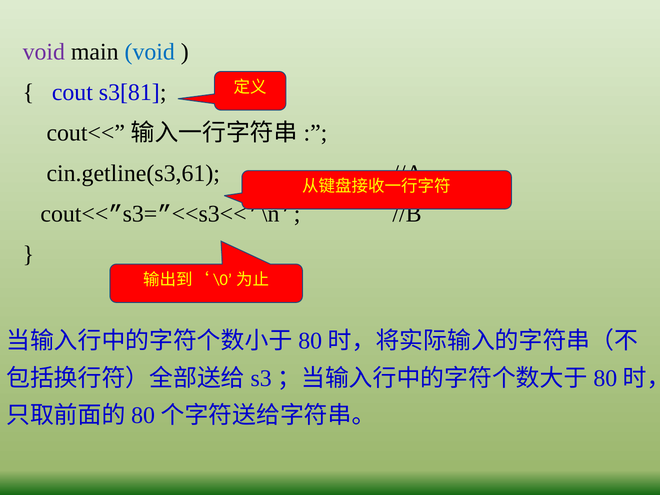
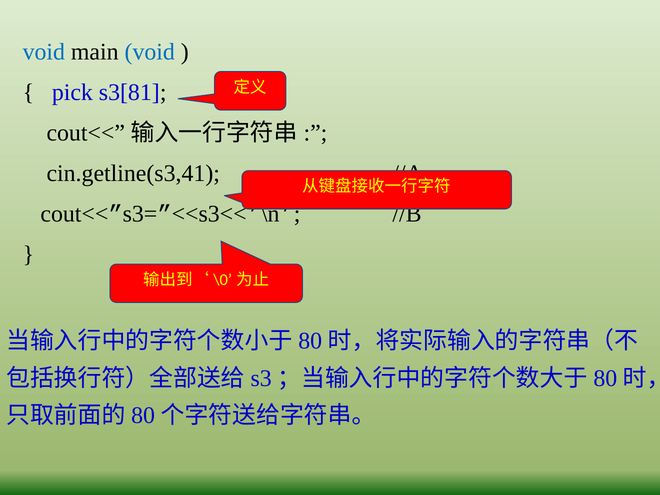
void at (44, 52) colour: purple -> blue
cout: cout -> pick
cin.getline(s3,61: cin.getline(s3,61 -> cin.getline(s3,41
